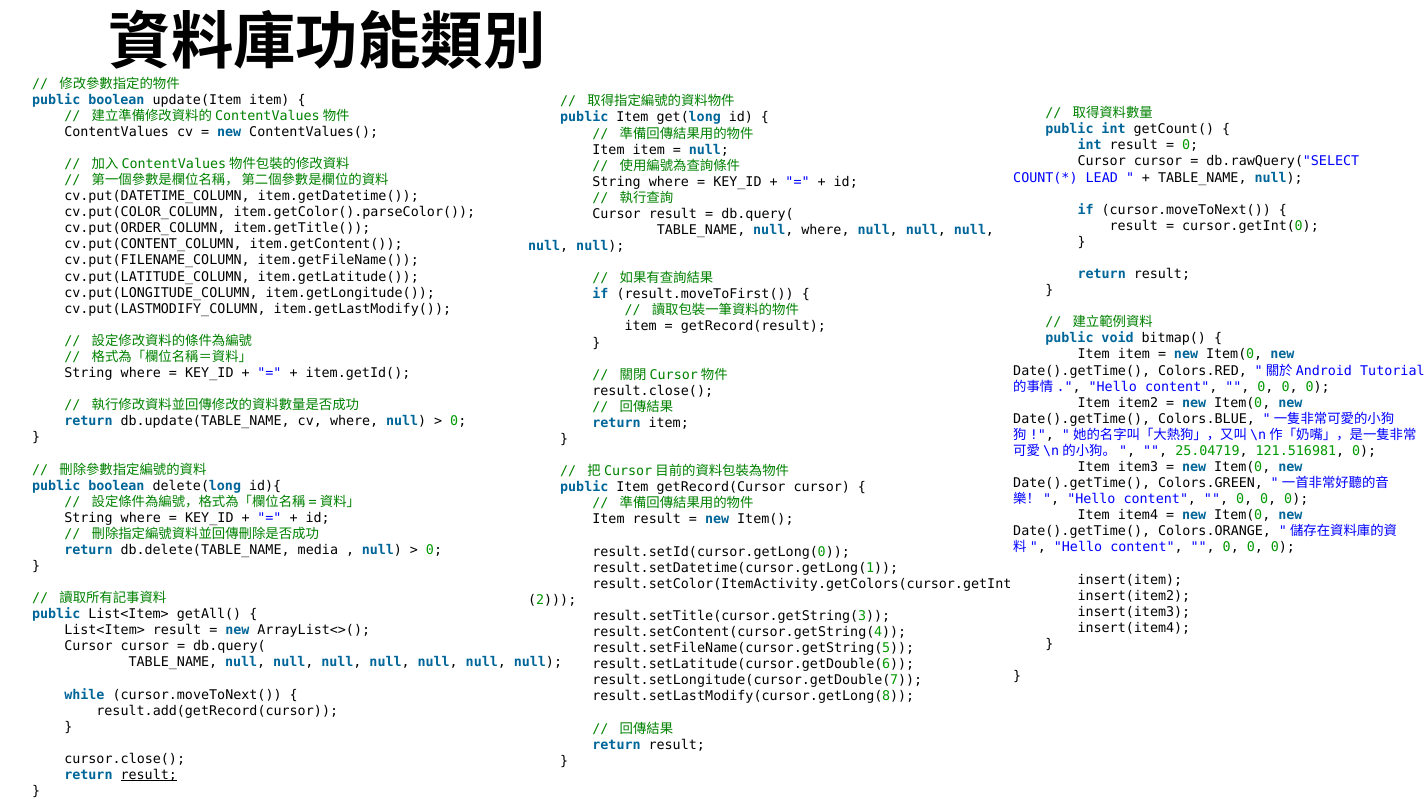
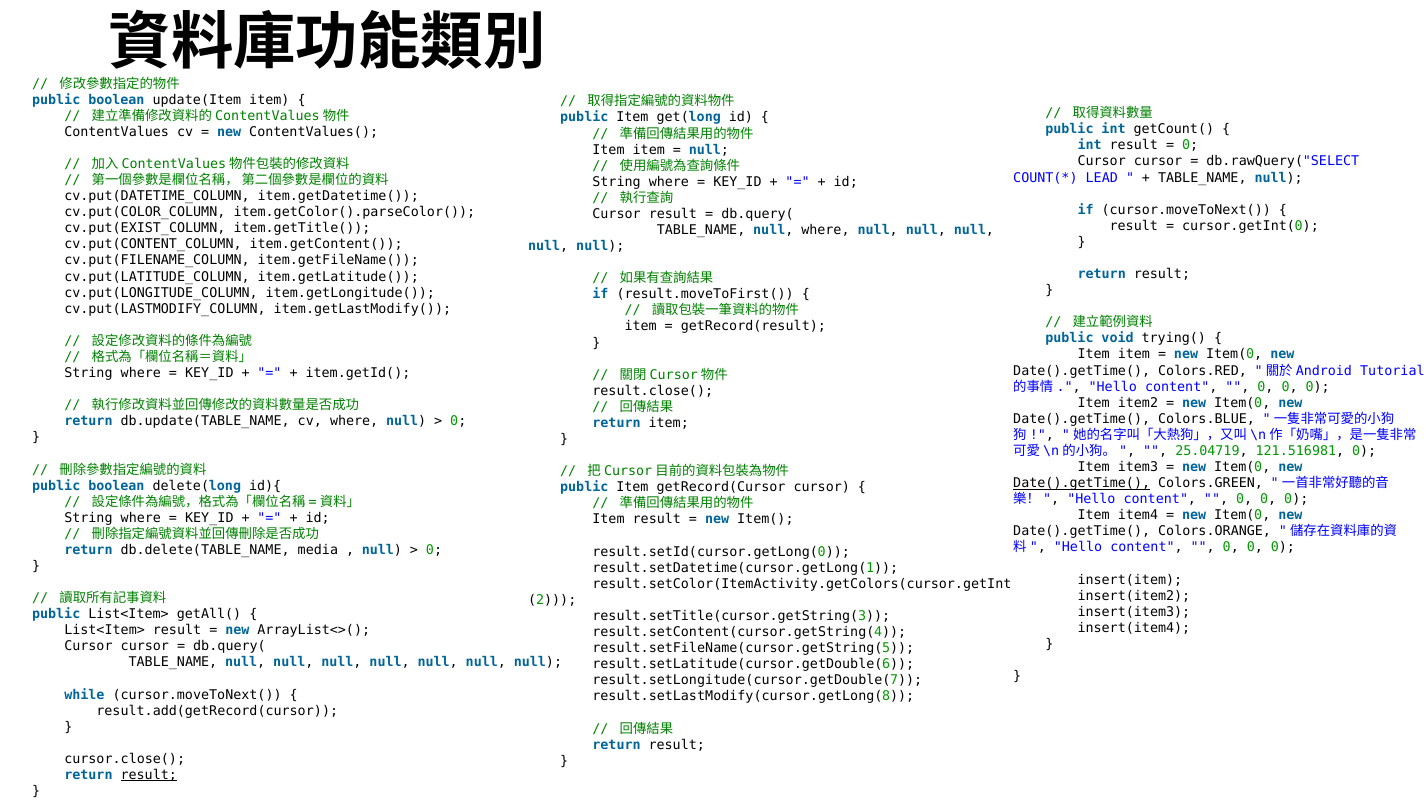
cv.put(ORDER_COLUMN: cv.put(ORDER_COLUMN -> cv.put(EXIST_COLUMN
bitmap(: bitmap( -> trying(
Date().getTime( at (1082, 483) underline: none -> present
